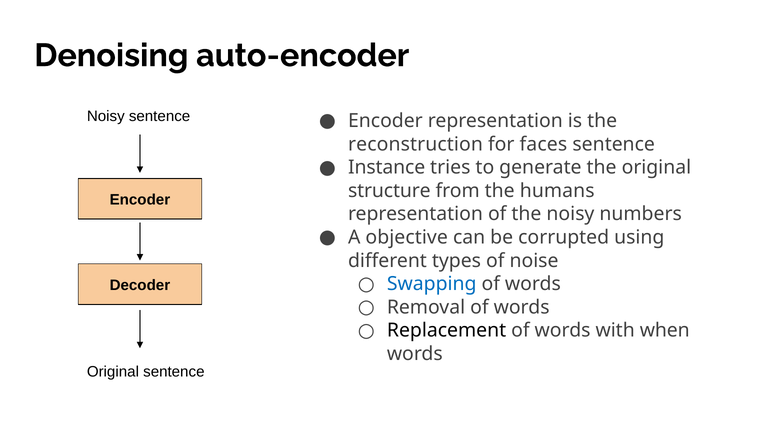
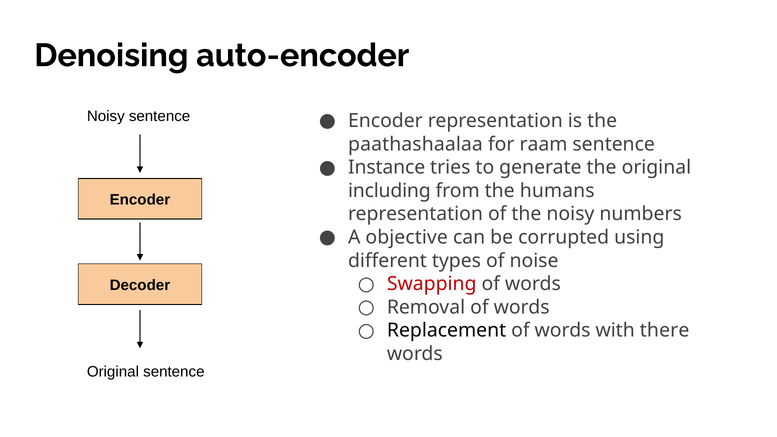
reconstruction: reconstruction -> paathashaalaa
faces: faces -> raam
structure: structure -> including
Swapping colour: blue -> red
when: when -> there
